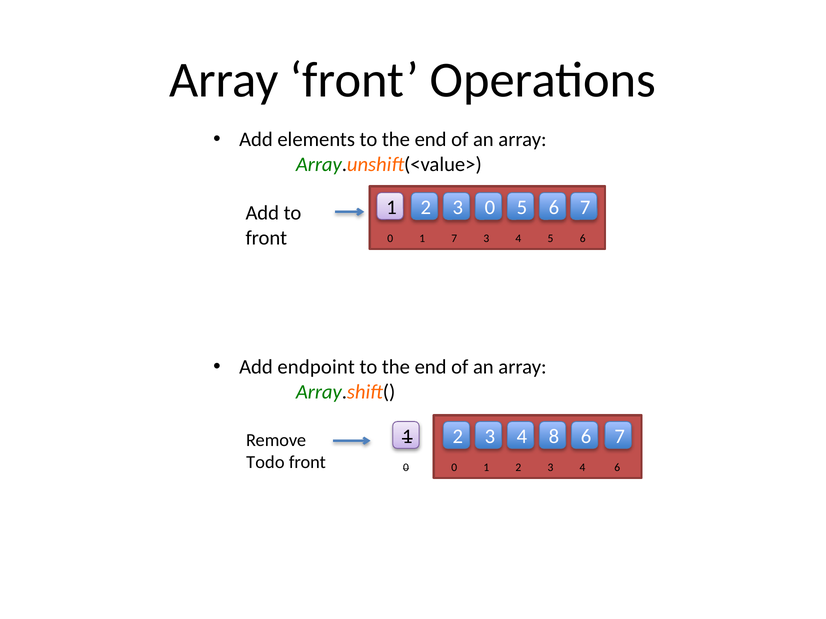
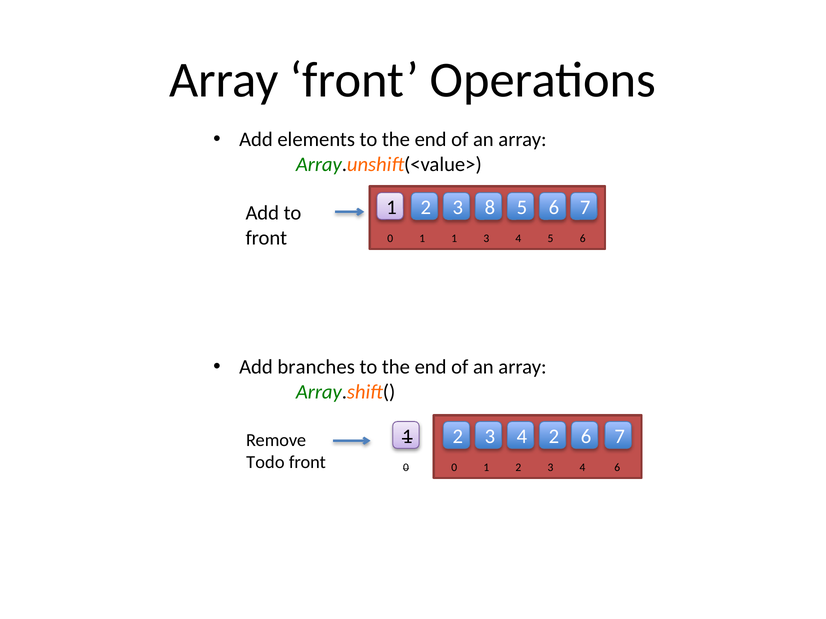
3 0: 0 -> 8
0 1 7: 7 -> 1
endpoint: endpoint -> branches
4 8: 8 -> 2
